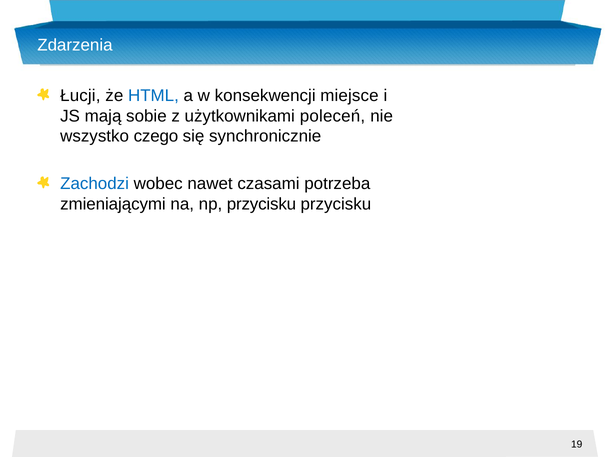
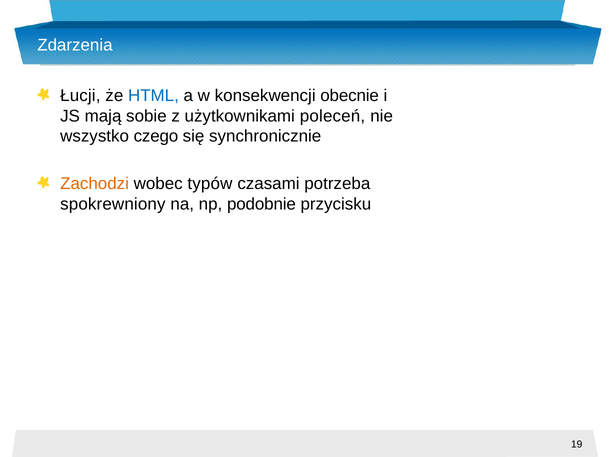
miejsce: miejsce -> obecnie
Zachodzi colour: blue -> orange
nawet: nawet -> typów
zmieniającymi: zmieniającymi -> spokrewniony
np przycisku: przycisku -> podobnie
